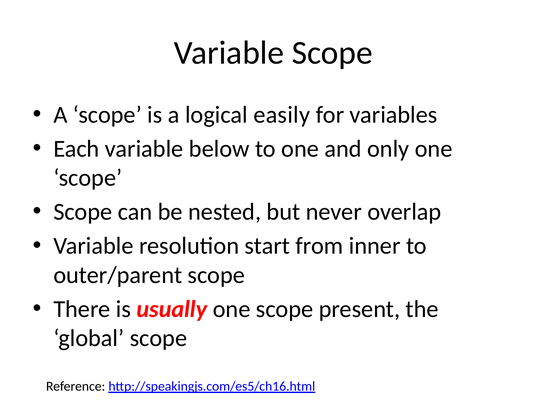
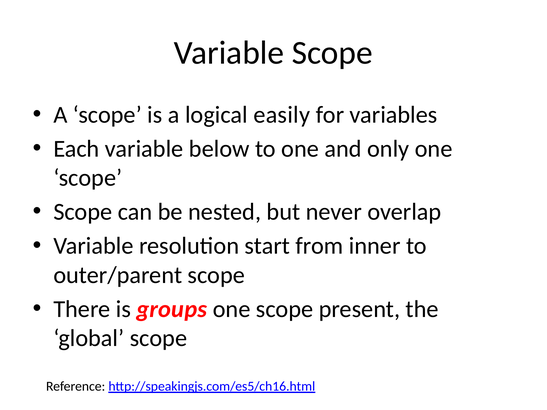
usually: usually -> groups
